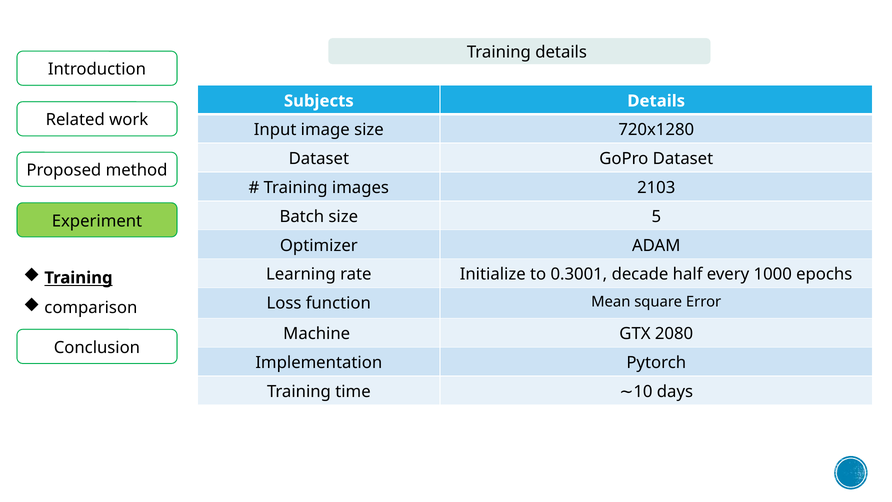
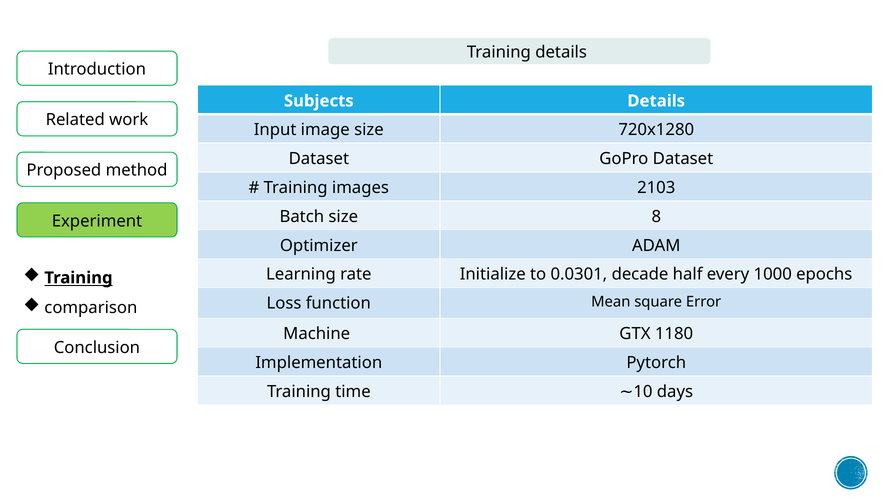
5: 5 -> 8
0.3001: 0.3001 -> 0.0301
2080: 2080 -> 1180
